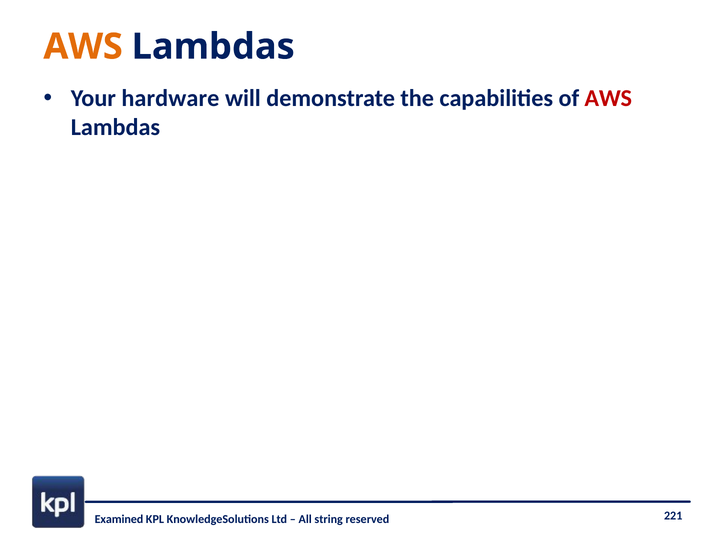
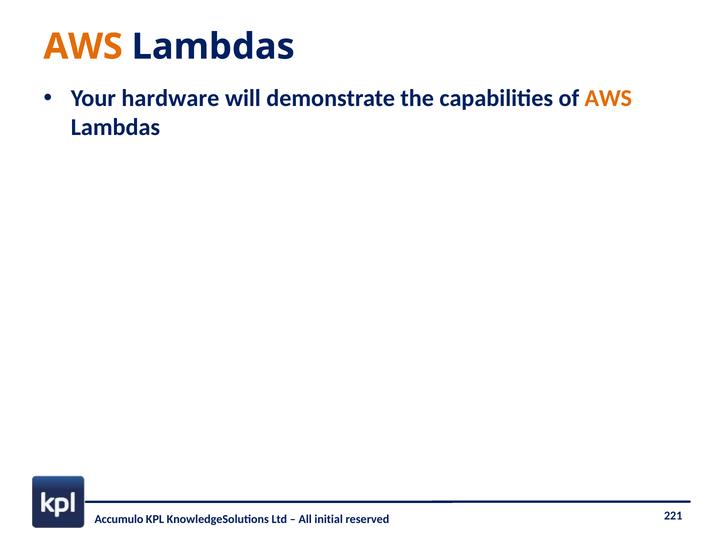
AWS at (608, 99) colour: red -> orange
Examined: Examined -> Accumulo
string: string -> initial
